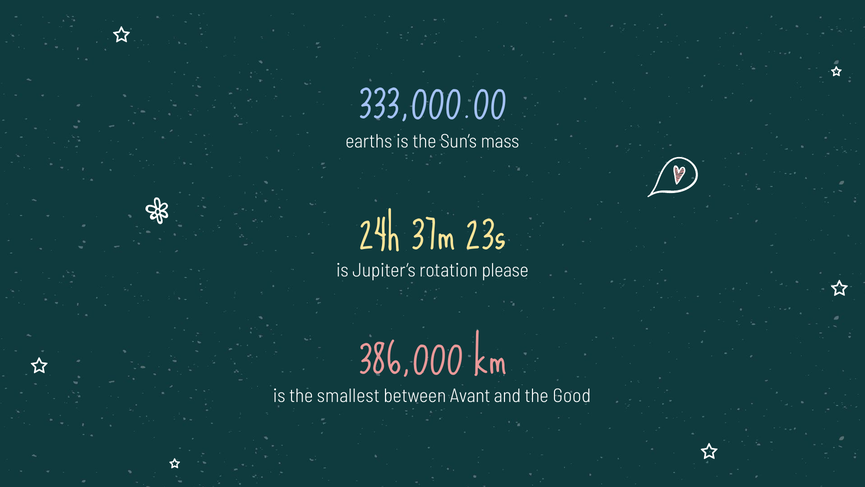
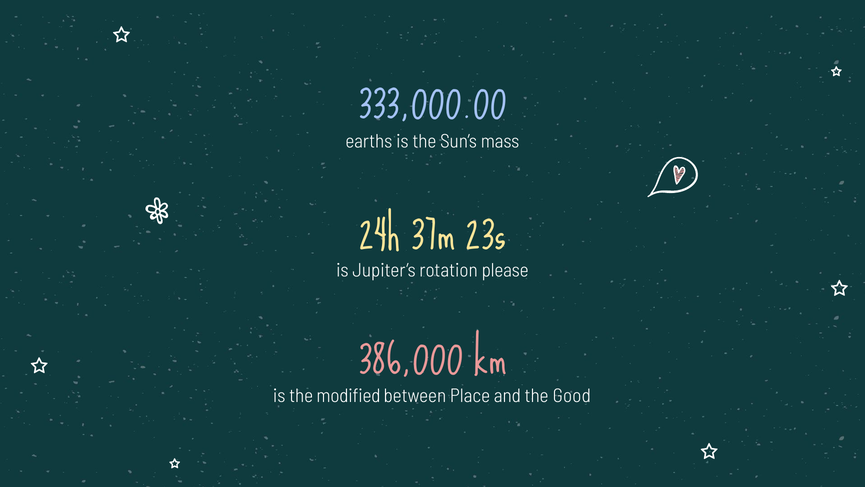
smallest: smallest -> modified
Avant: Avant -> Place
